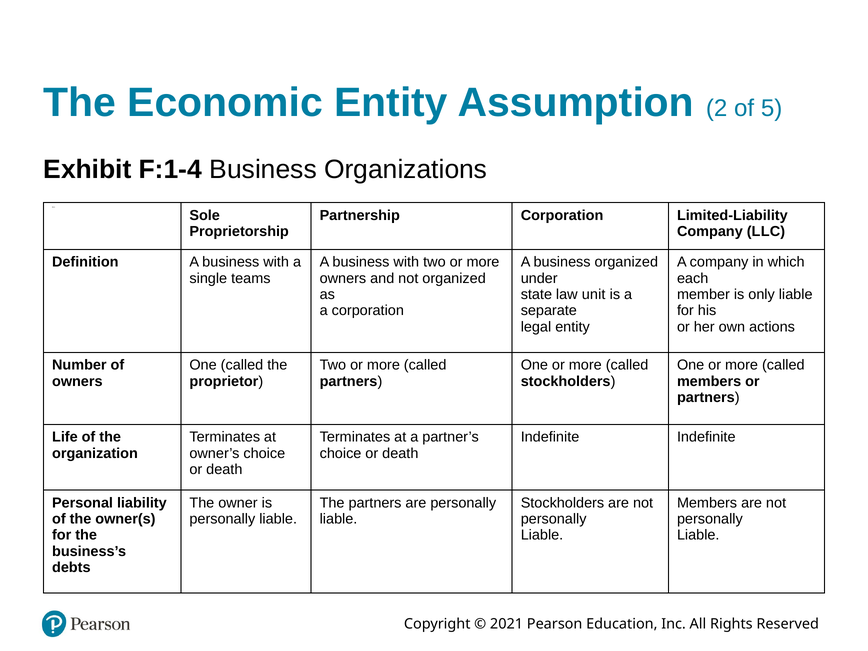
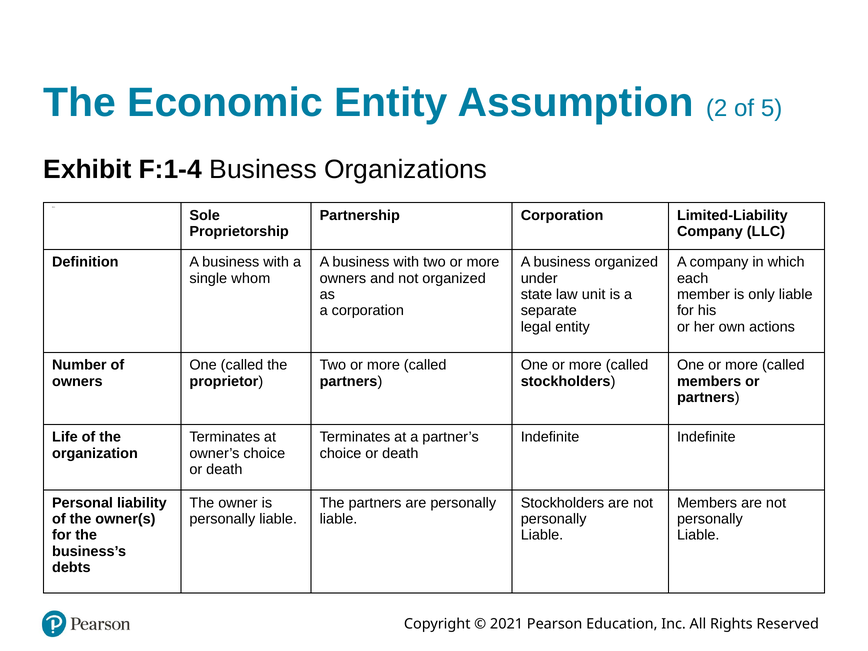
teams: teams -> whom
